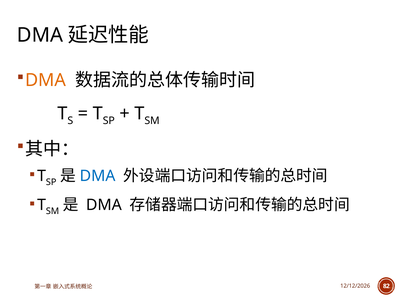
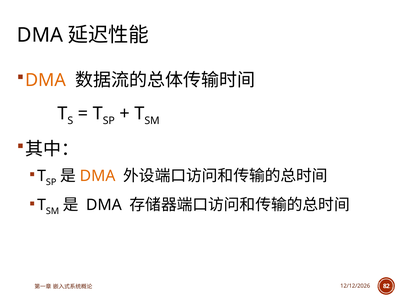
DMA at (98, 176) colour: blue -> orange
